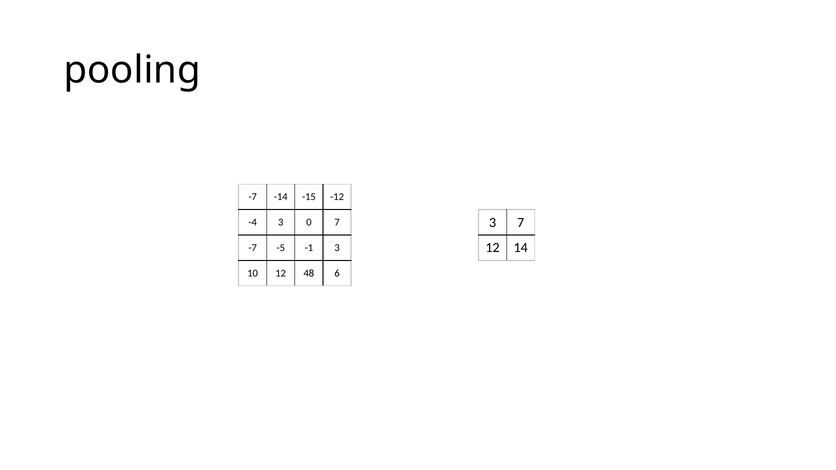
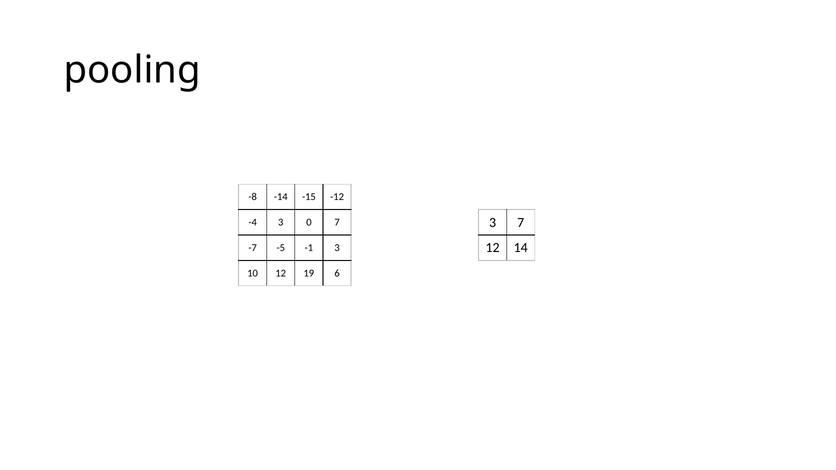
-7 at (253, 197): -7 -> -8
48: 48 -> 19
